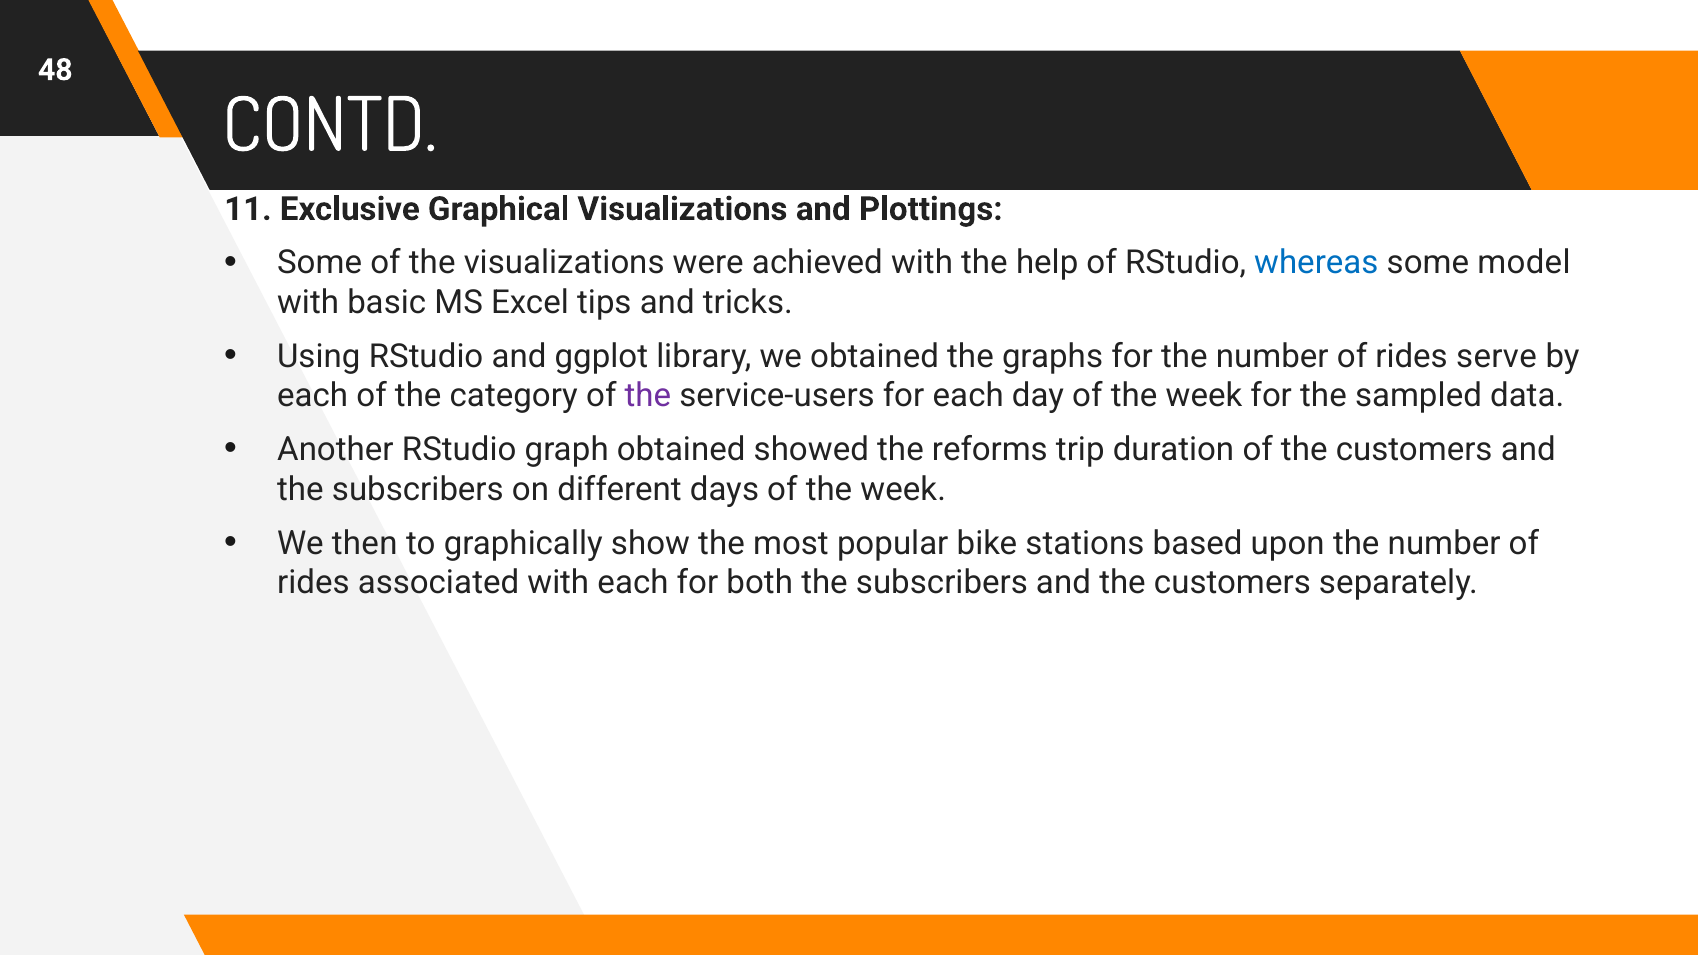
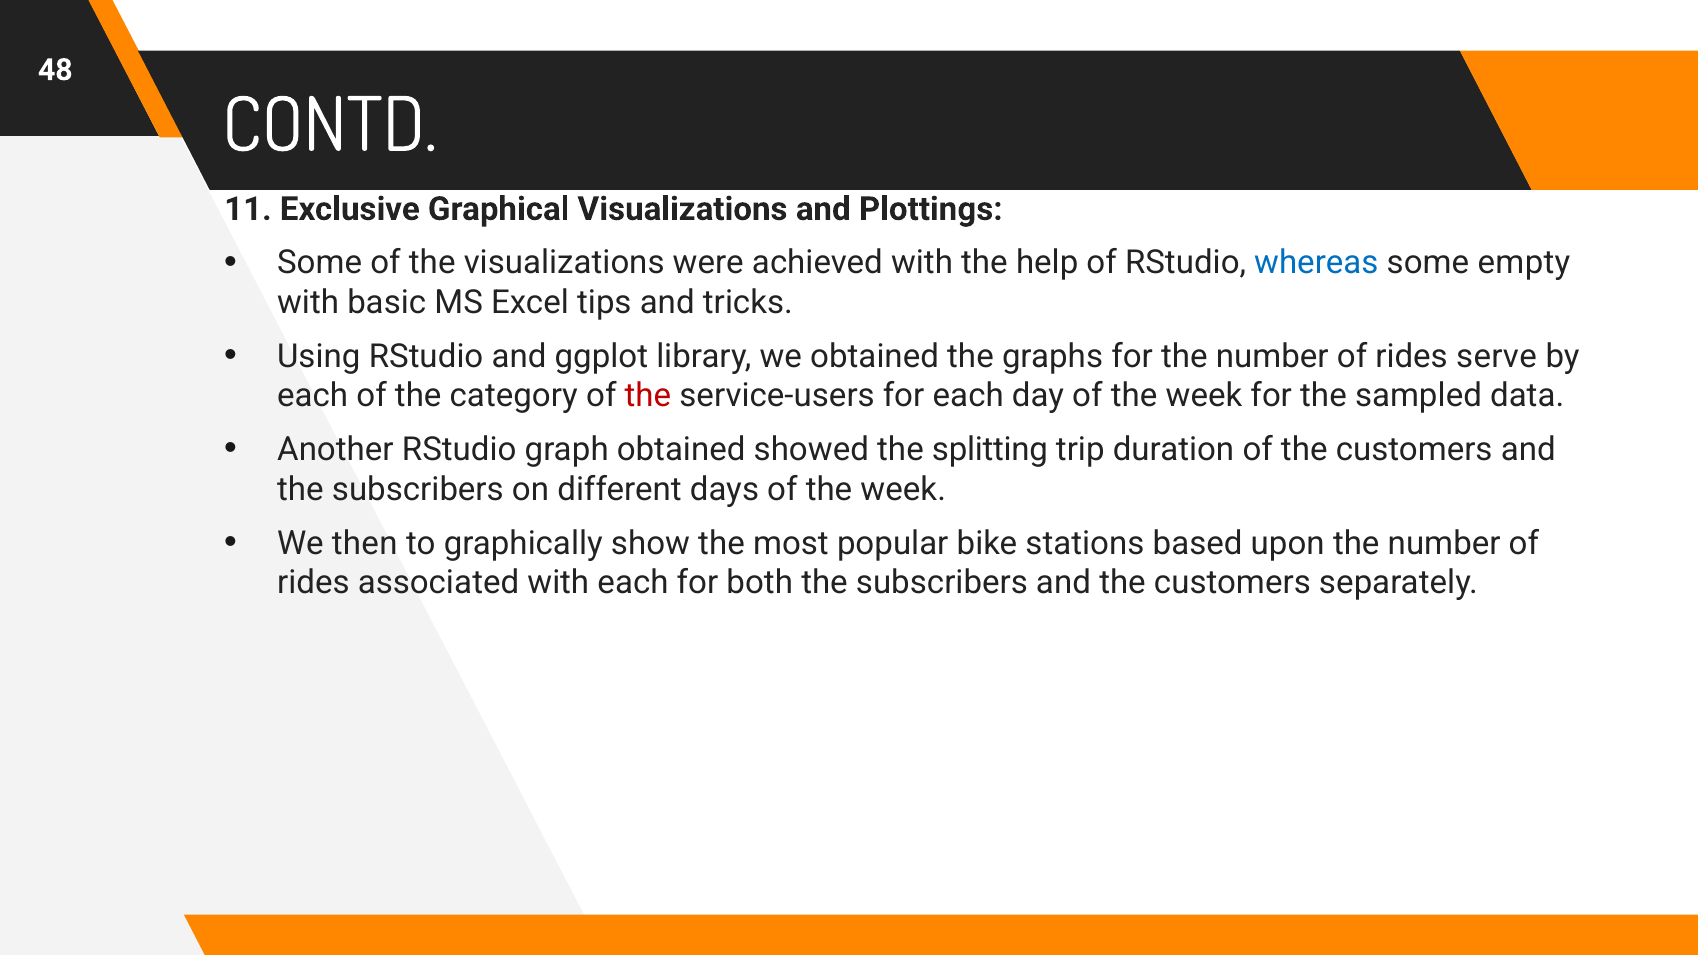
model: model -> empty
the at (648, 396) colour: purple -> red
reforms: reforms -> splitting
